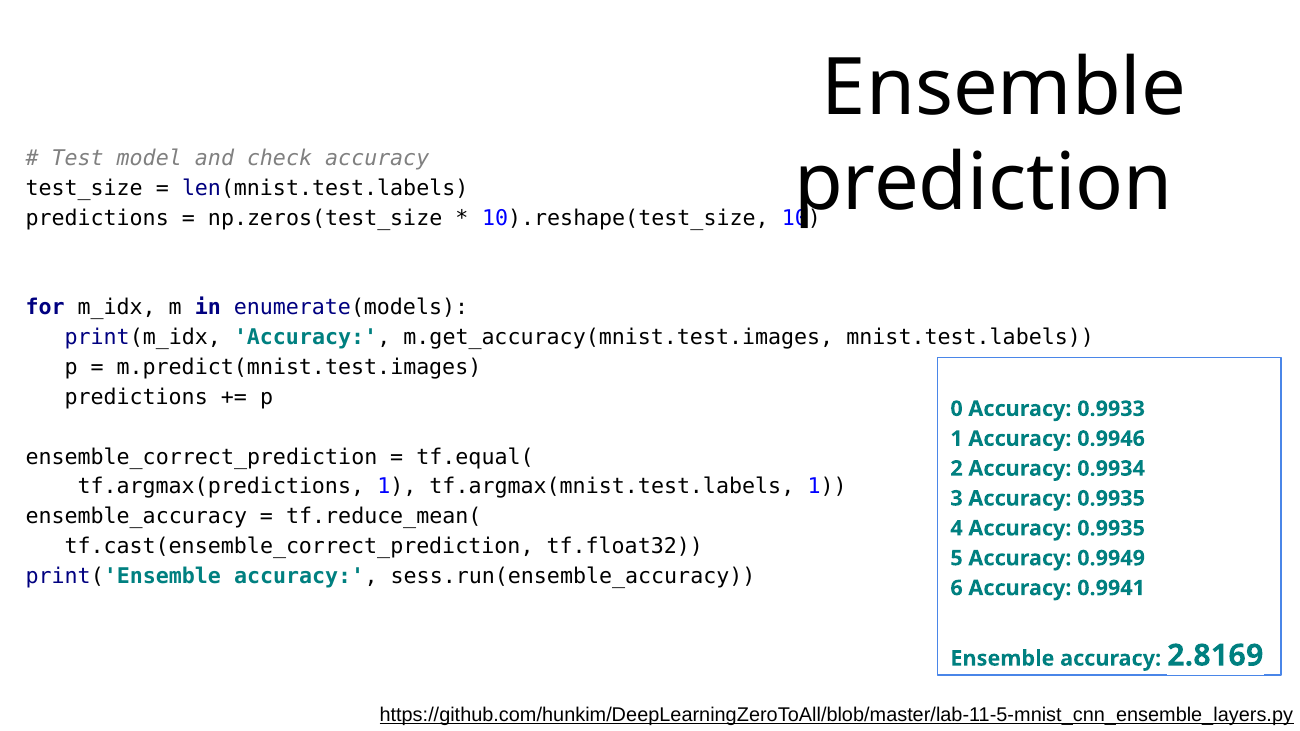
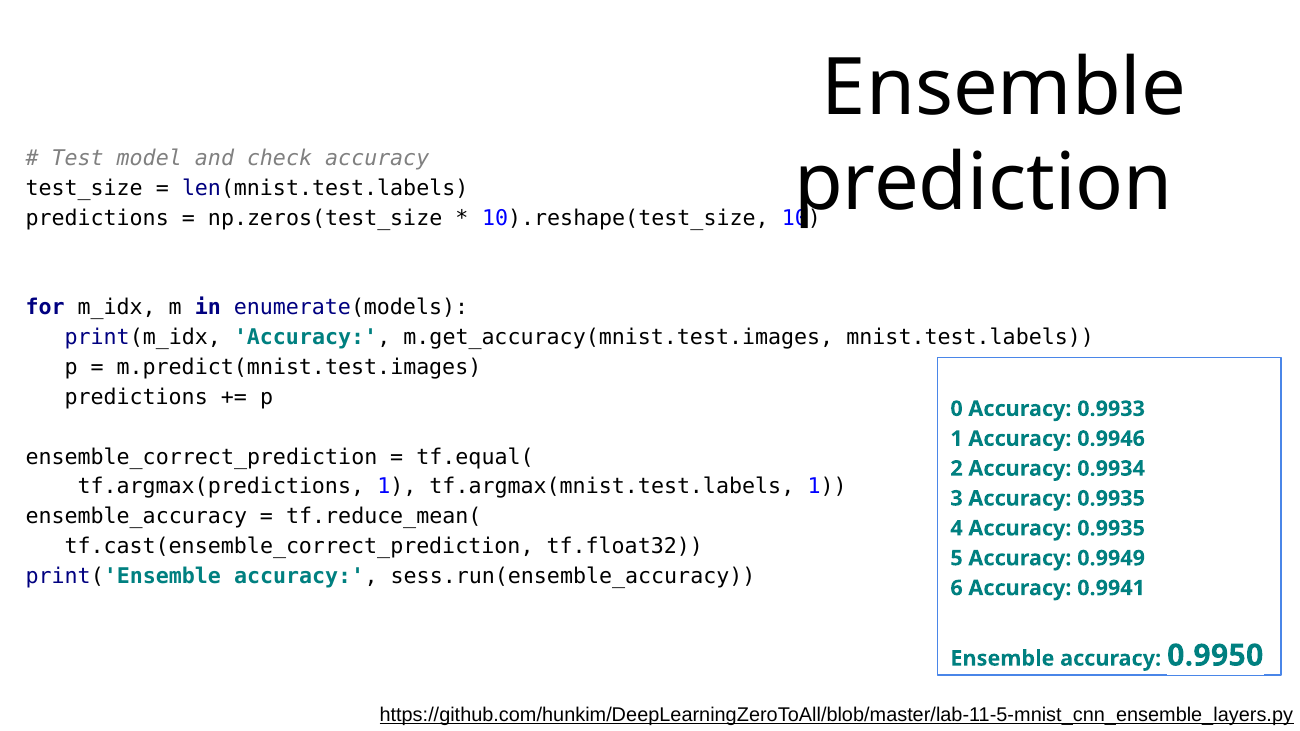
2.8169: 2.8169 -> 0.9950
